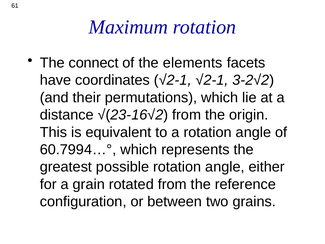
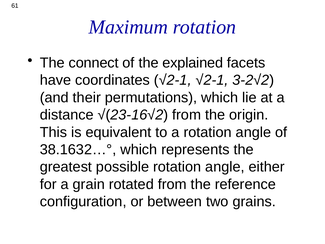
elements: elements -> explained
60.7994…°: 60.7994…° -> 38.1632…°
